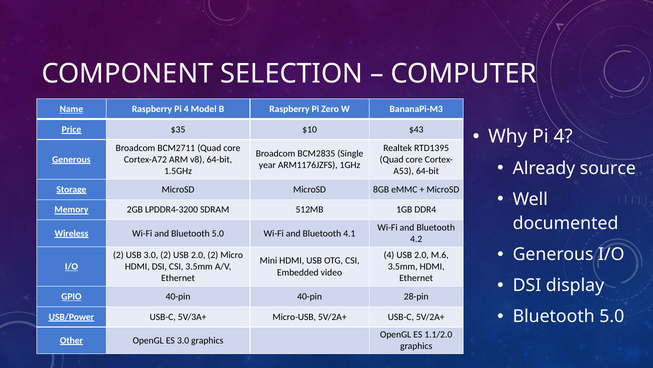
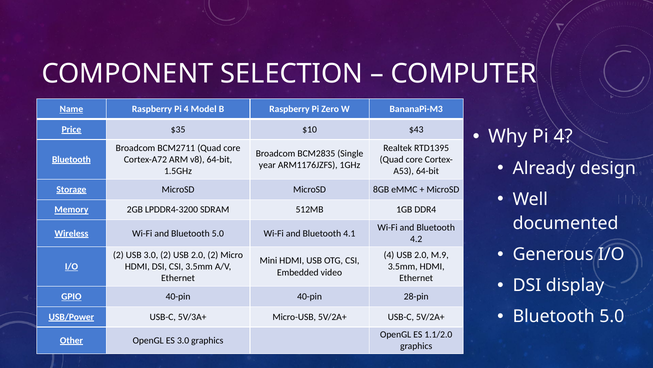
Generous at (71, 159): Generous -> Bluetooth
source: source -> design
M.6: M.6 -> M.9
